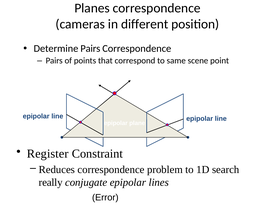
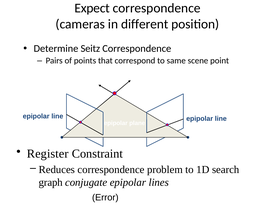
Planes: Planes -> Expect
Determine Pairs: Pairs -> Seitz
really: really -> graph
